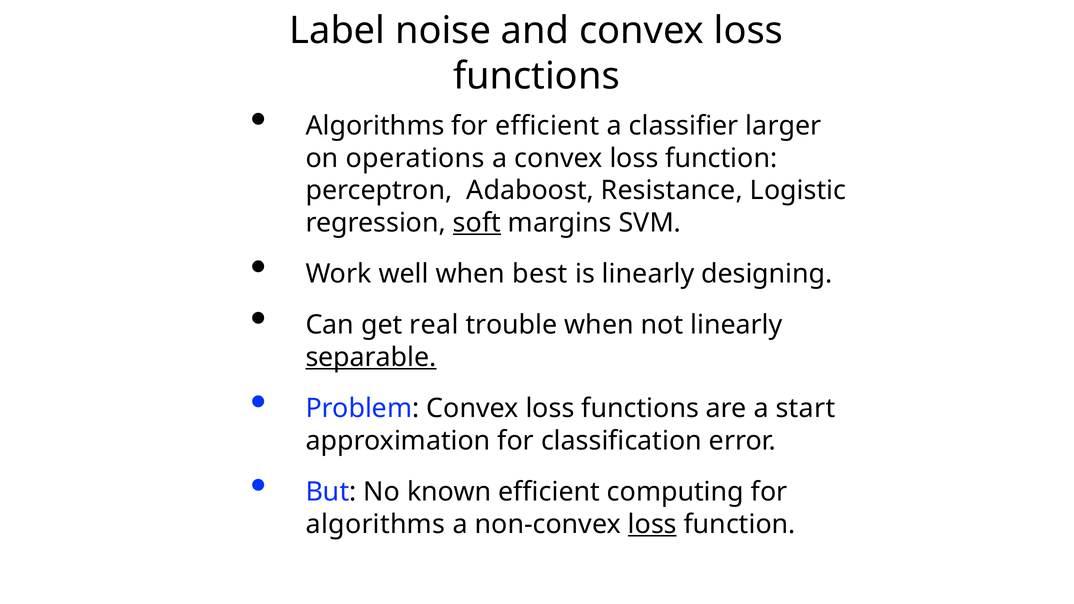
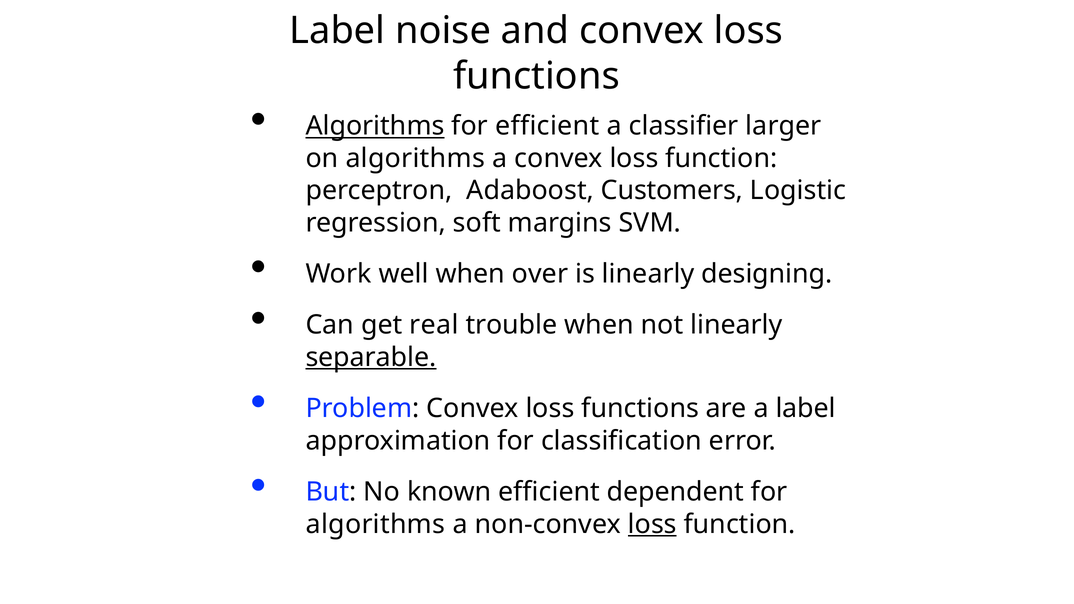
Algorithms at (375, 126) underline: none -> present
on operations: operations -> algorithms
Resistance: Resistance -> Customers
soft underline: present -> none
best: best -> over
a start: start -> label
computing: computing -> dependent
